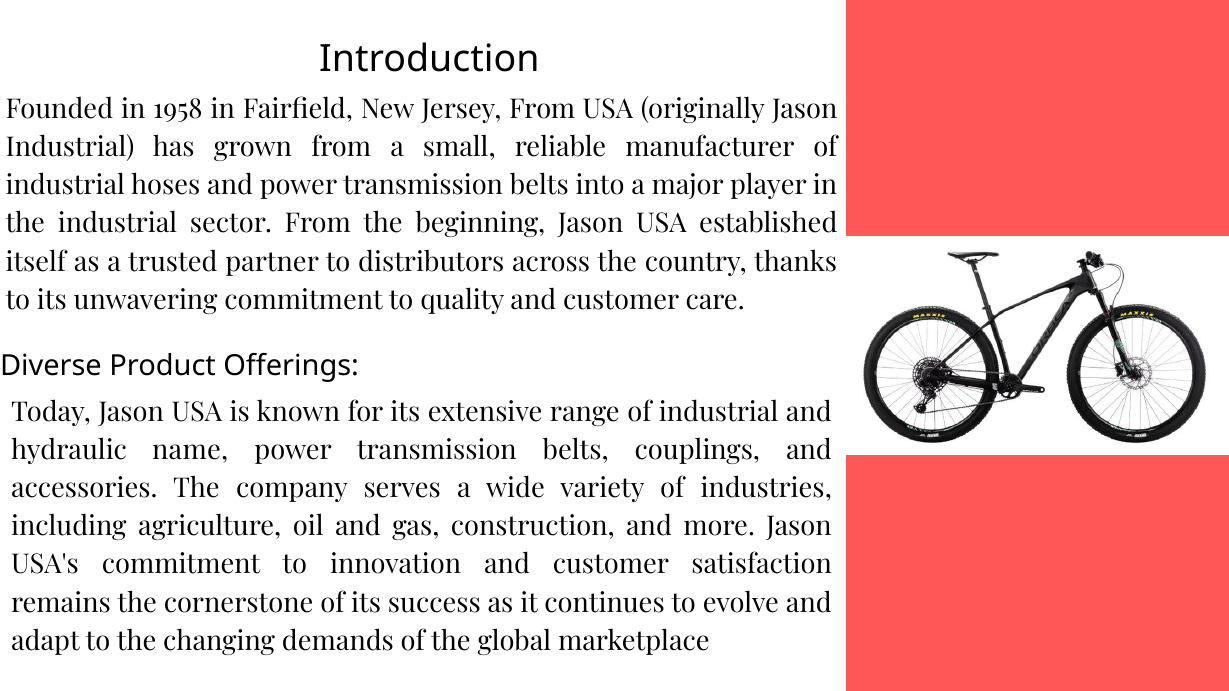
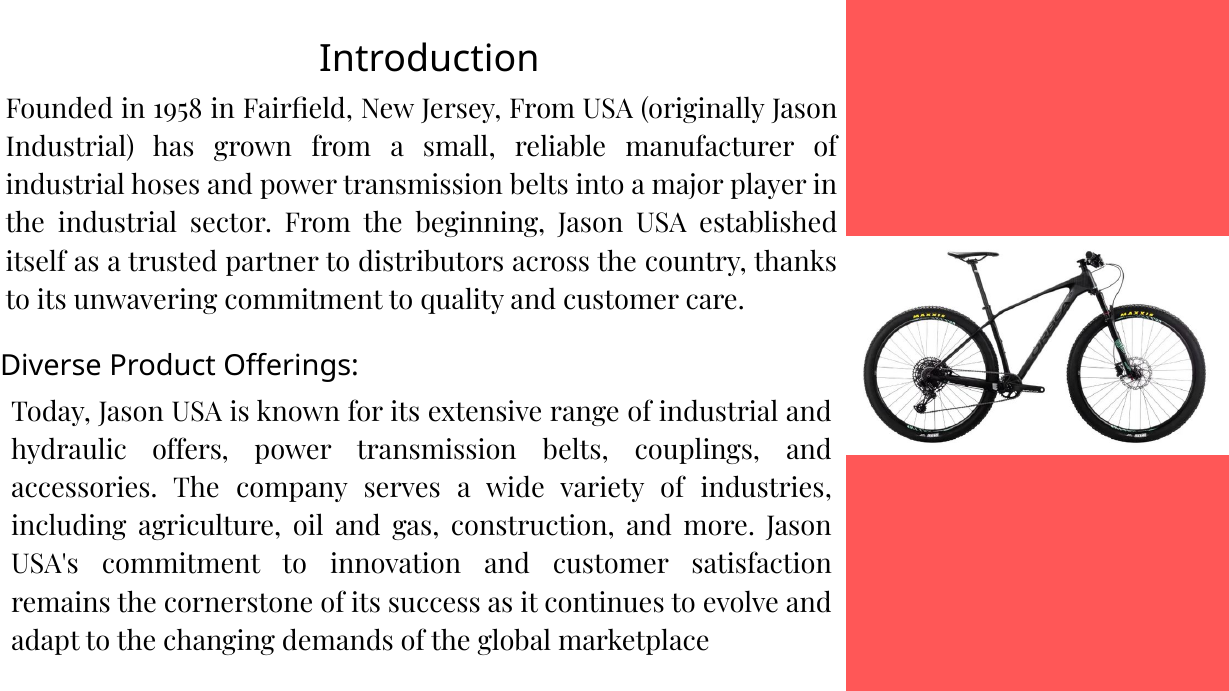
name: name -> offers
